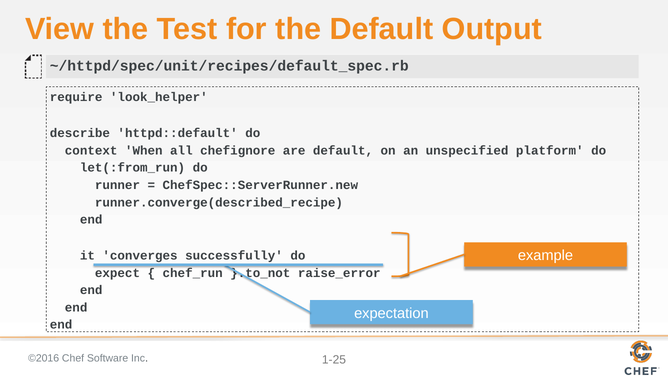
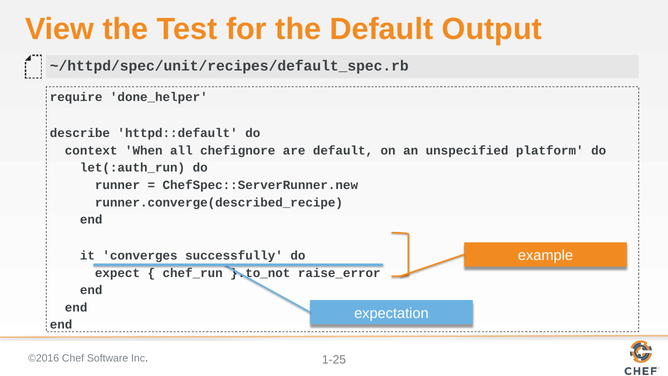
look_helper: look_helper -> done_helper
let(:from_run: let(:from_run -> let(:auth_run
